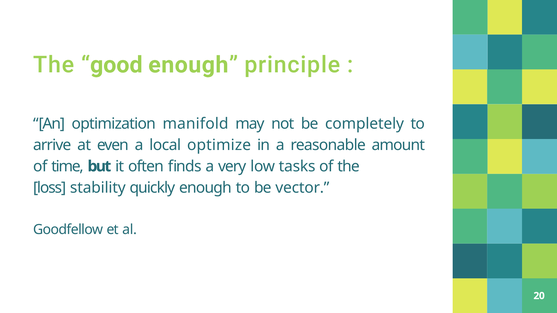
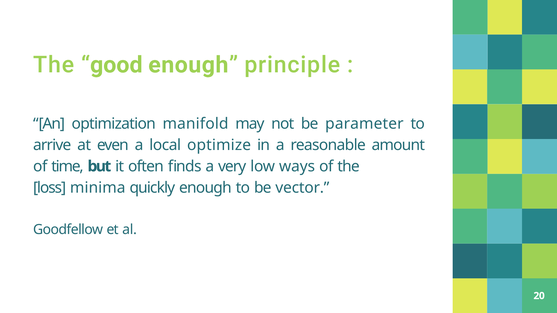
completely: completely -> parameter
tasks: tasks -> ways
stability: stability -> minima
